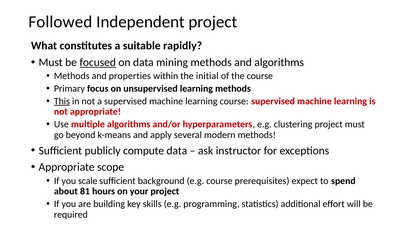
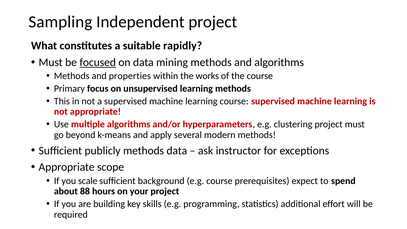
Followed: Followed -> Sampling
initial: initial -> works
This underline: present -> none
publicly compute: compute -> methods
81: 81 -> 88
